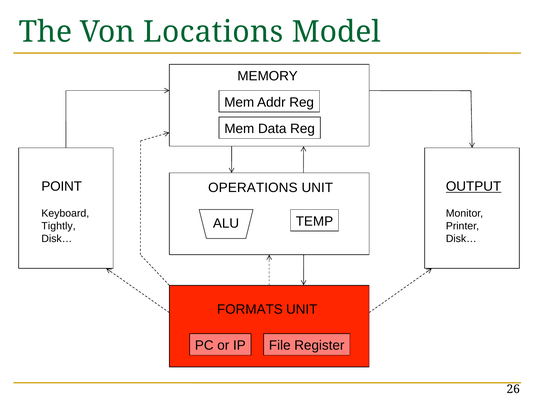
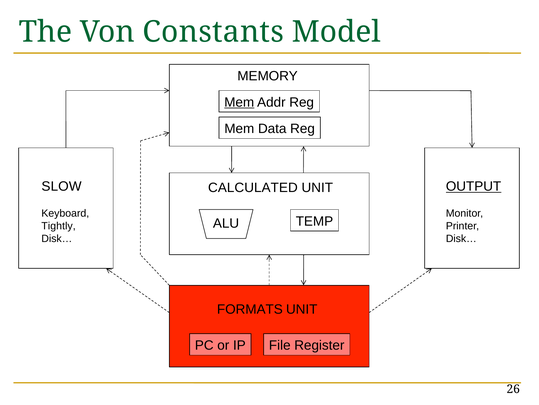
Locations: Locations -> Constants
Mem at (239, 102) underline: none -> present
POINT: POINT -> SLOW
OPERATIONS: OPERATIONS -> CALCULATED
